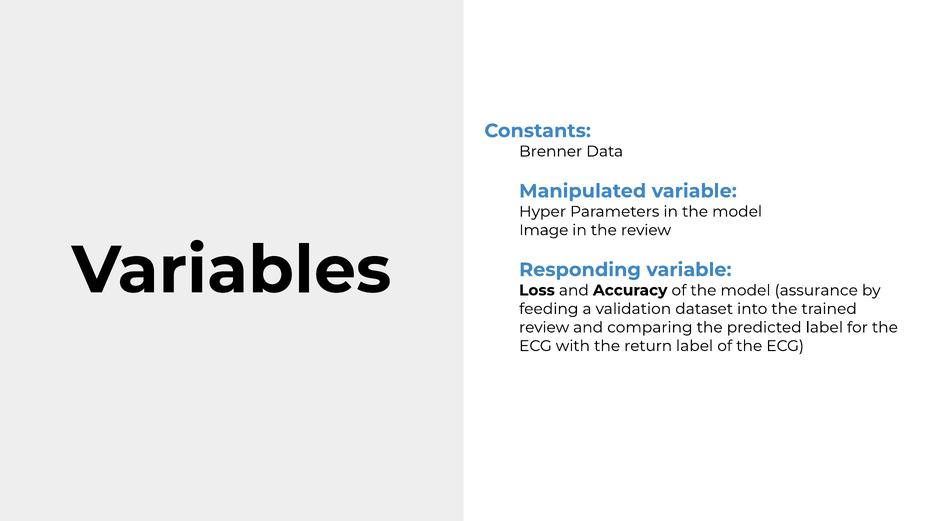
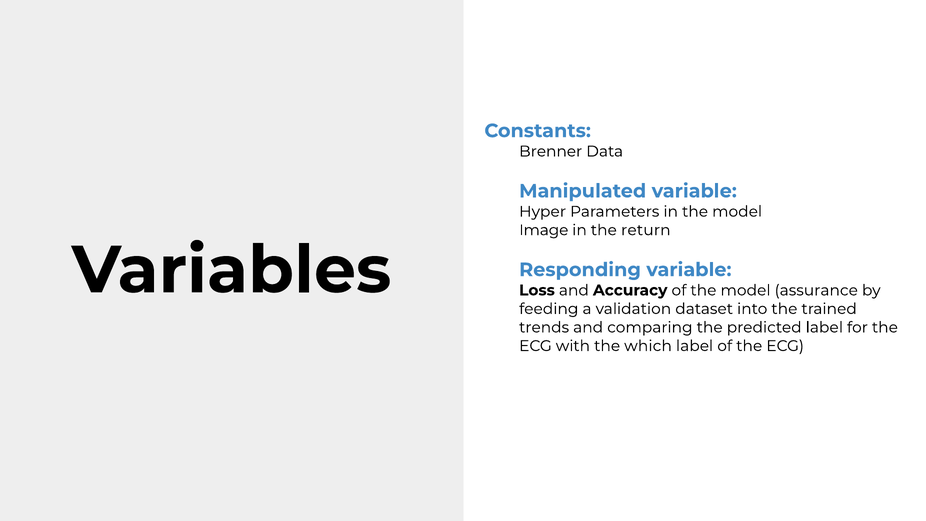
the review: review -> return
review at (544, 327): review -> trends
return: return -> which
